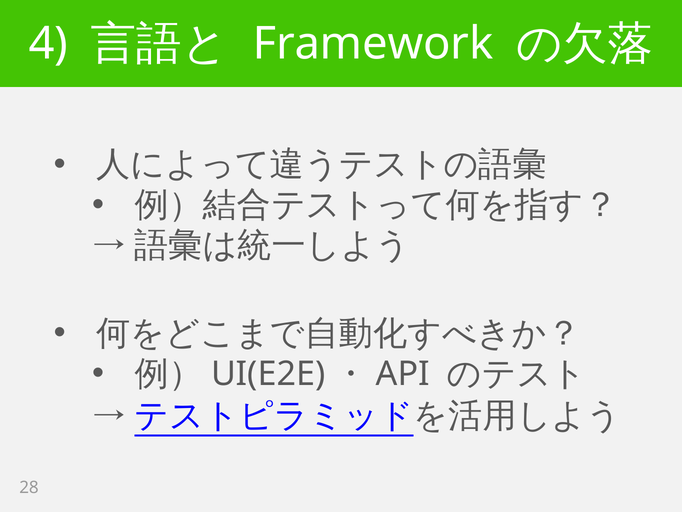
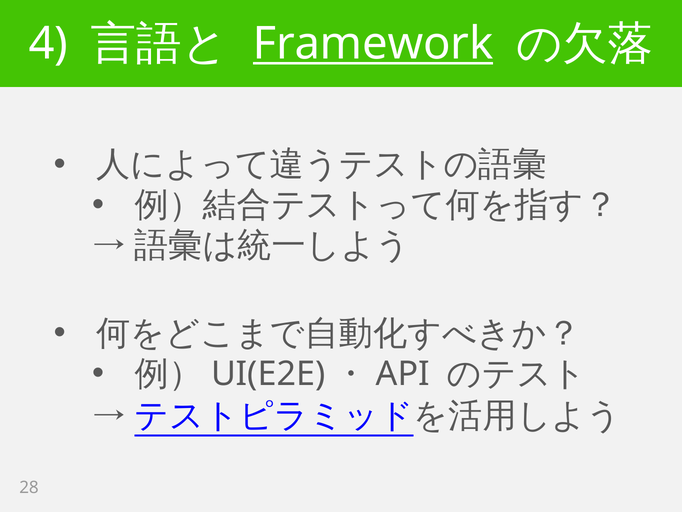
Framework underline: none -> present
